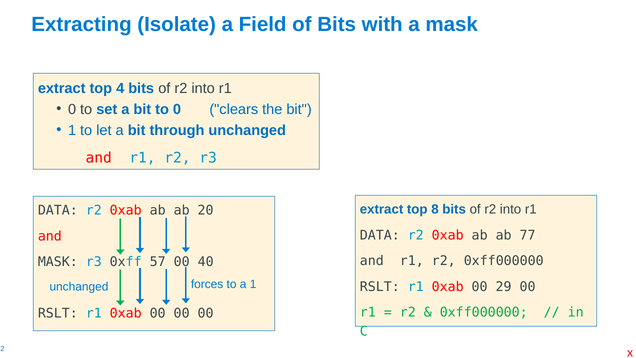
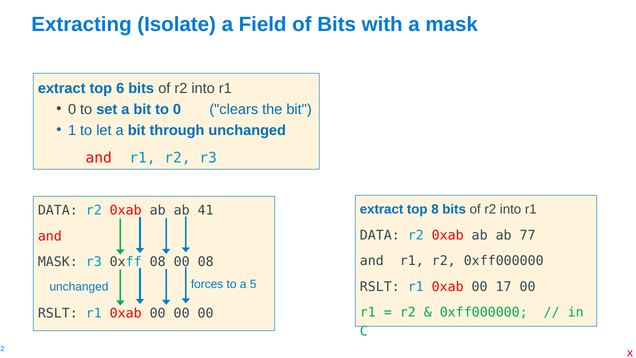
4: 4 -> 6
20: 20 -> 41
0xff 57: 57 -> 08
00 40: 40 -> 08
a 1: 1 -> 5
29: 29 -> 17
